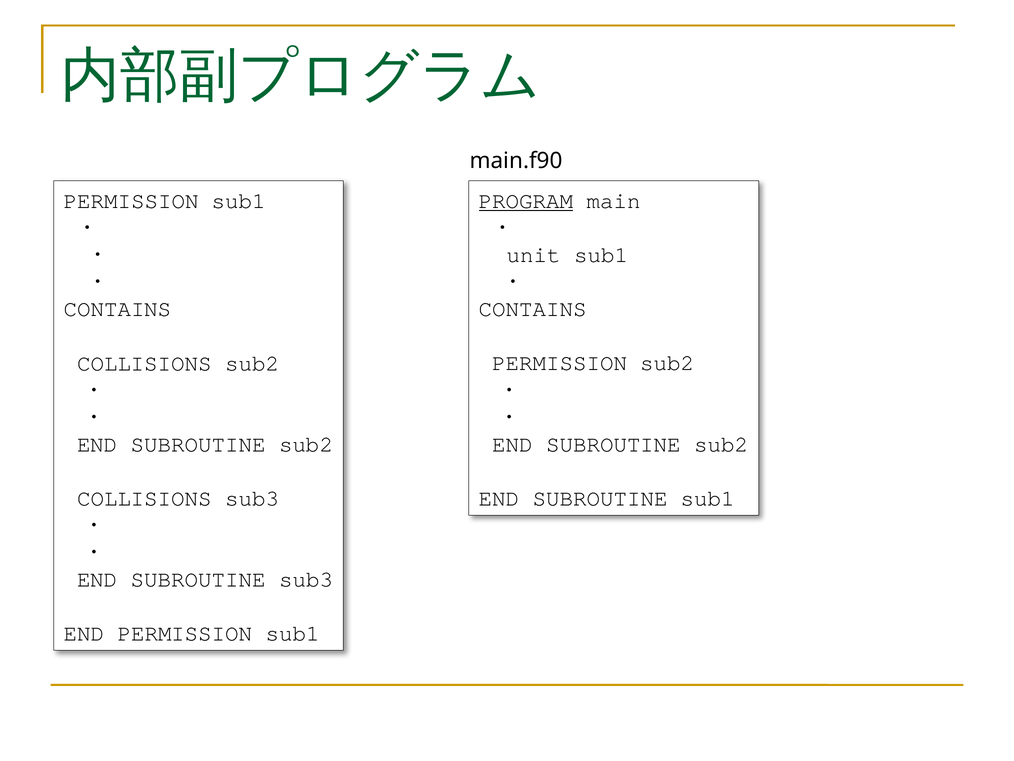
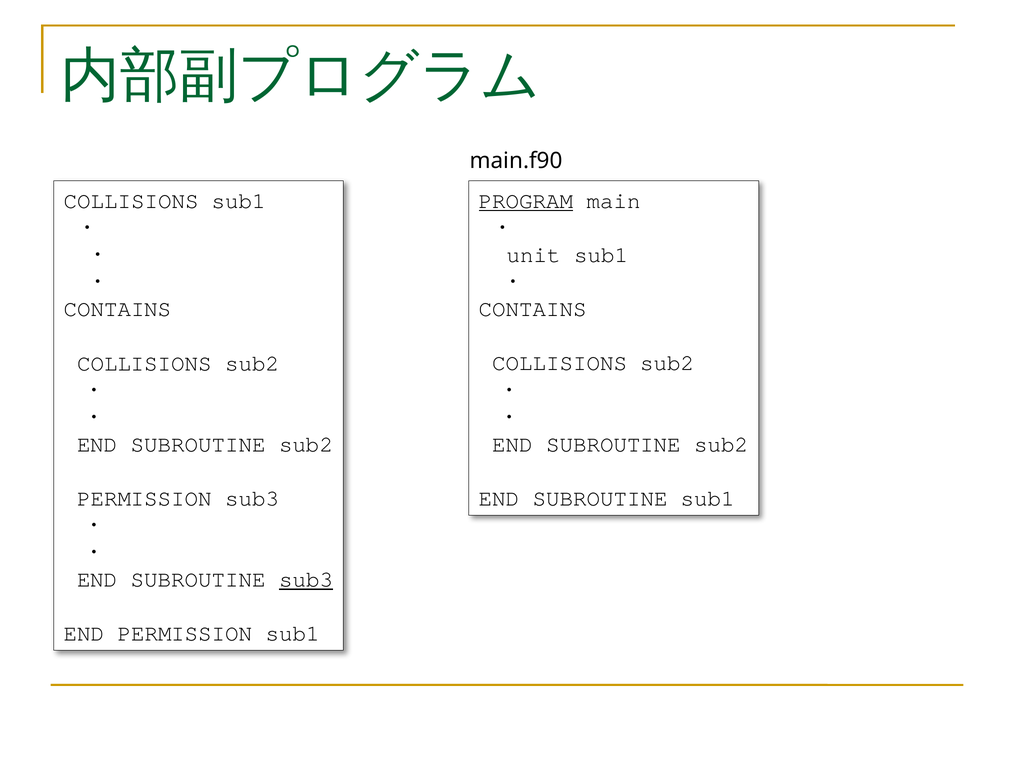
PERMISSION at (131, 201): PERMISSION -> COLLISIONS
PERMISSION at (560, 363): PERMISSION -> COLLISIONS
COLLISIONS at (144, 498): COLLISIONS -> PERMISSION
sub3 at (306, 579) underline: none -> present
